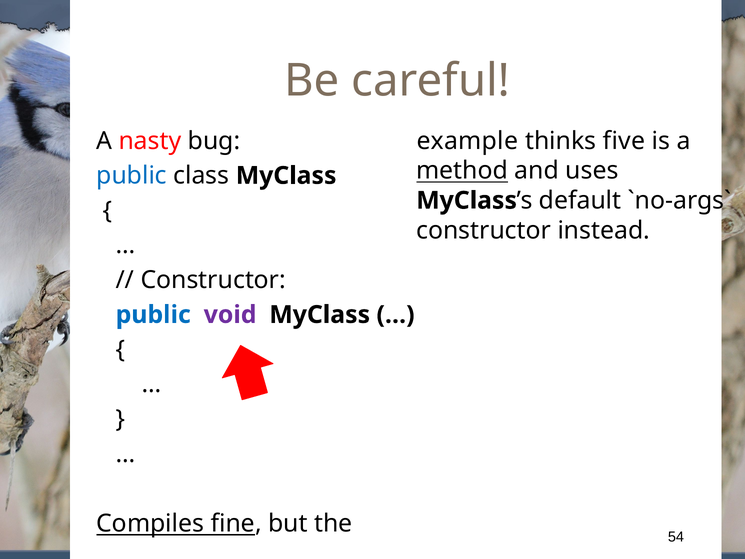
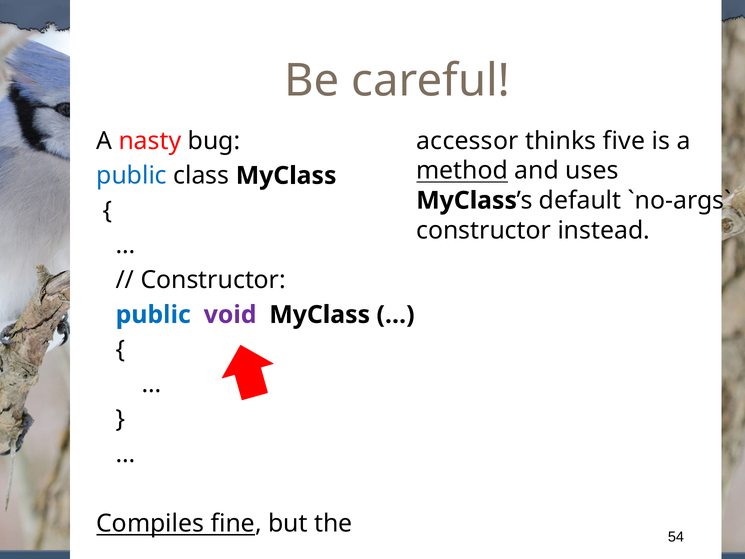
example: example -> accessor
